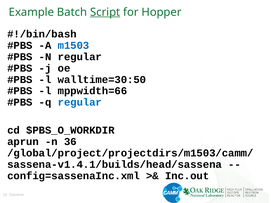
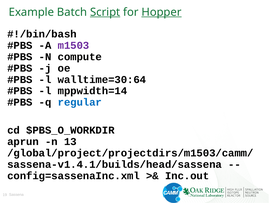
Hopper underline: none -> present
m1503 colour: blue -> purple
N regular: regular -> compute
walltime=30:50: walltime=30:50 -> walltime=30:64
mppwidth=66: mppwidth=66 -> mppwidth=14
36: 36 -> 13
